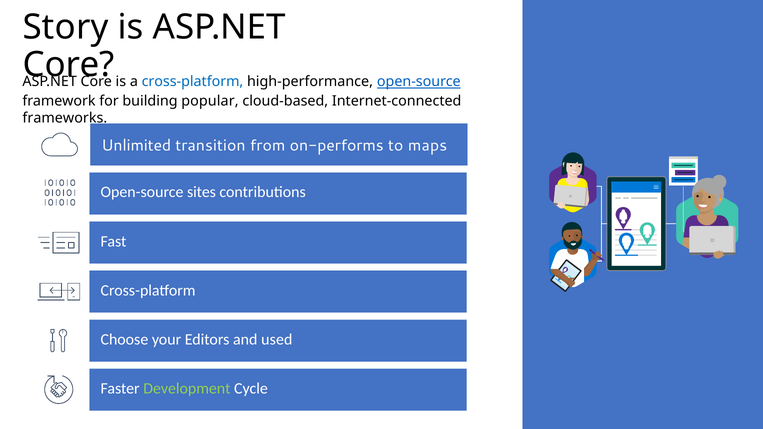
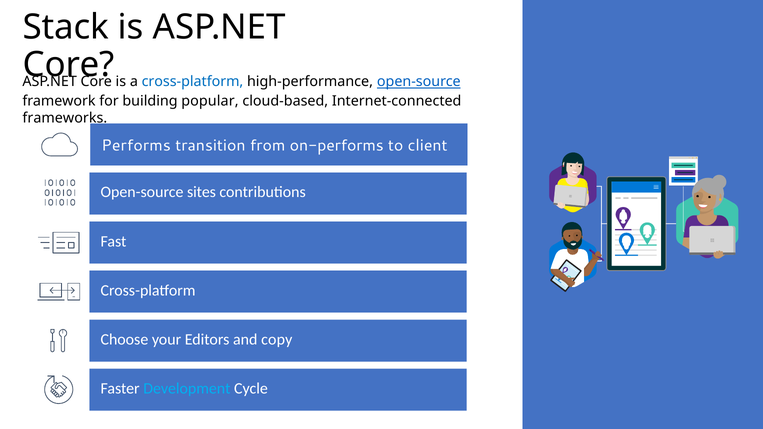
Story: Story -> Stack
Unlimited: Unlimited -> Performs
maps: maps -> client
used: used -> copy
Development colour: light green -> light blue
